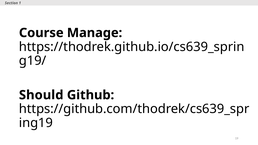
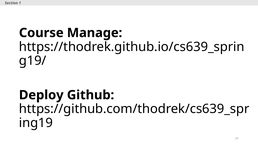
Should: Should -> Deploy
